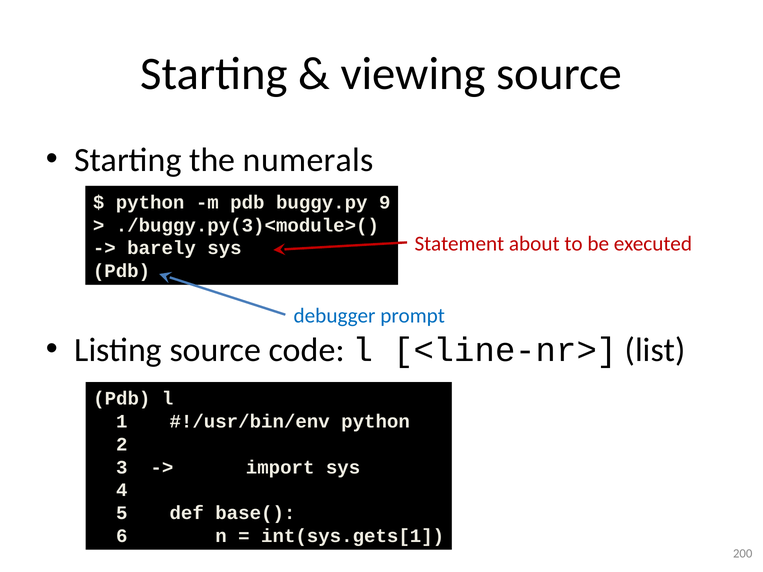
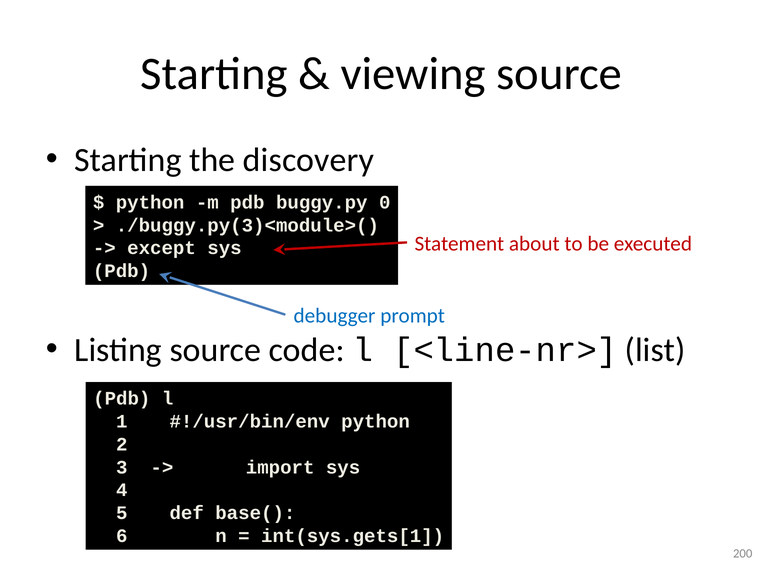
numerals: numerals -> discovery
9: 9 -> 0
barely: barely -> except
